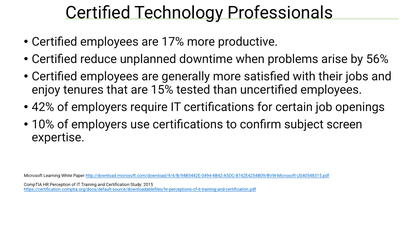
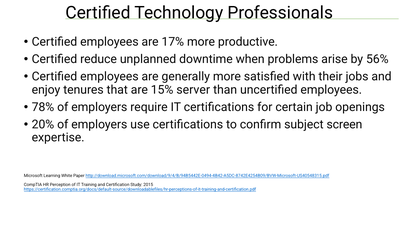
tested: tested -> server
42%: 42% -> 78%
10%: 10% -> 20%
